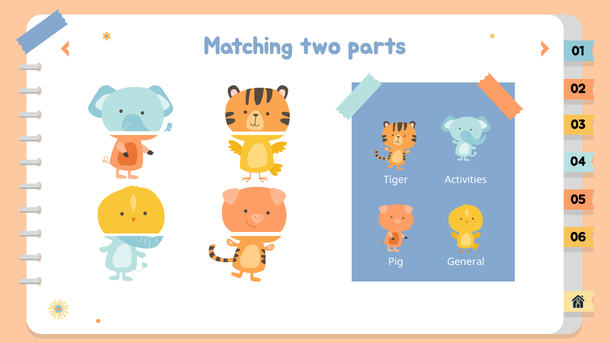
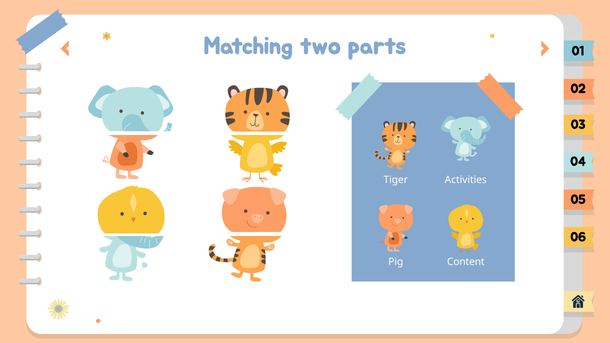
General: General -> Content
